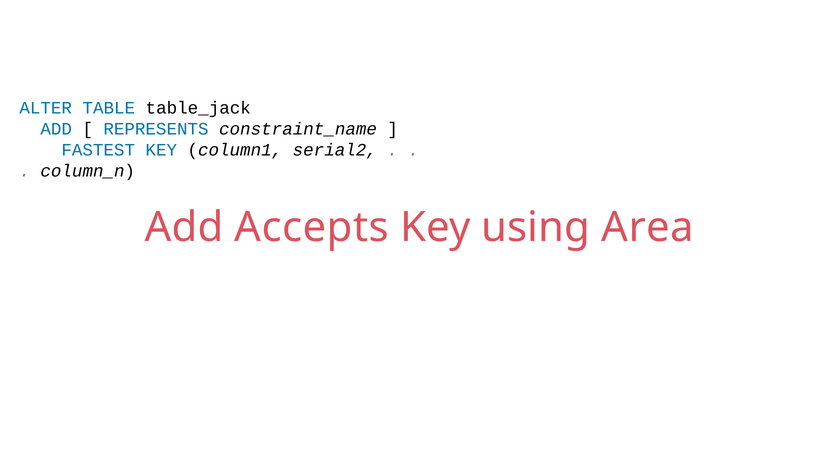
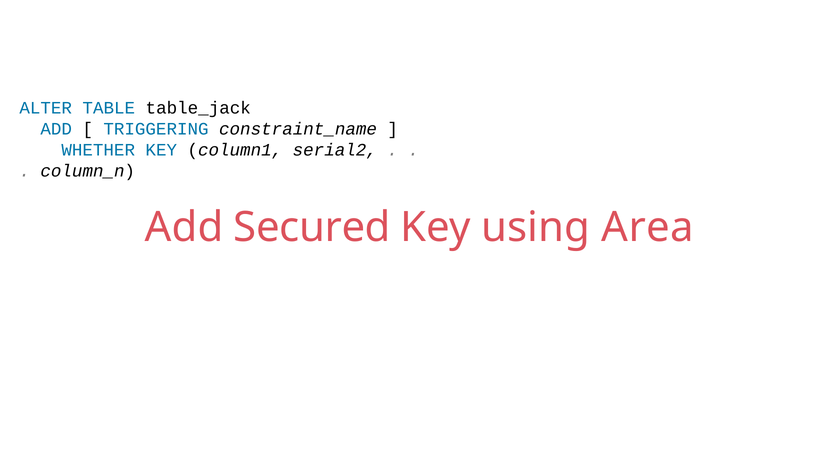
REPRESENTS: REPRESENTS -> TRIGGERING
FASTEST: FASTEST -> WHETHER
Accepts: Accepts -> Secured
